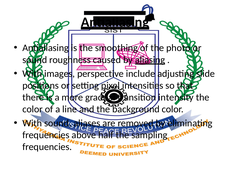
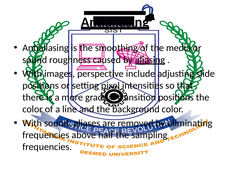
photo: photo -> media
transition intensity: intensity -> positions
